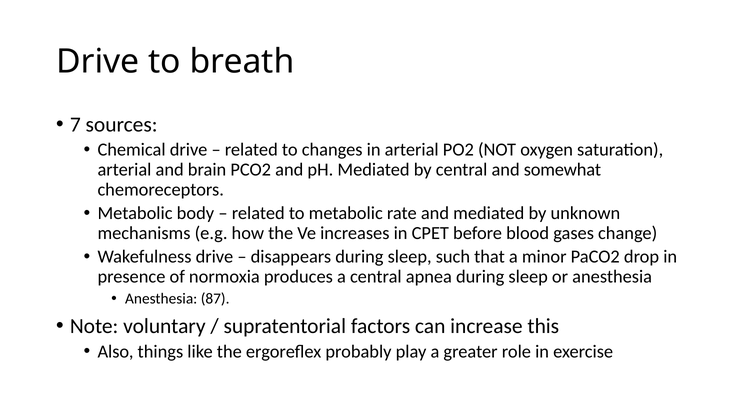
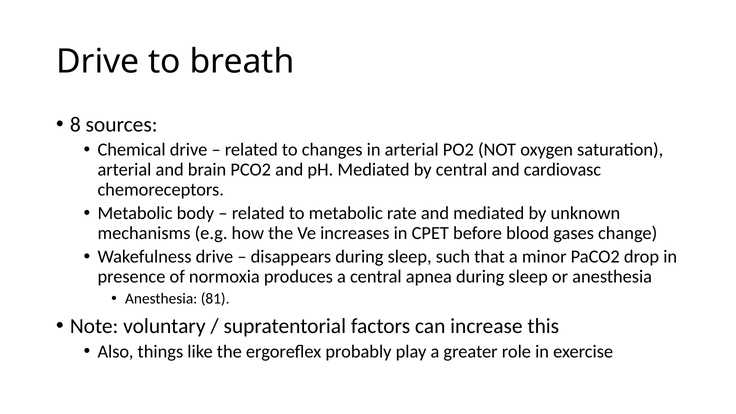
7: 7 -> 8
somewhat: somewhat -> cardiovasc
87: 87 -> 81
